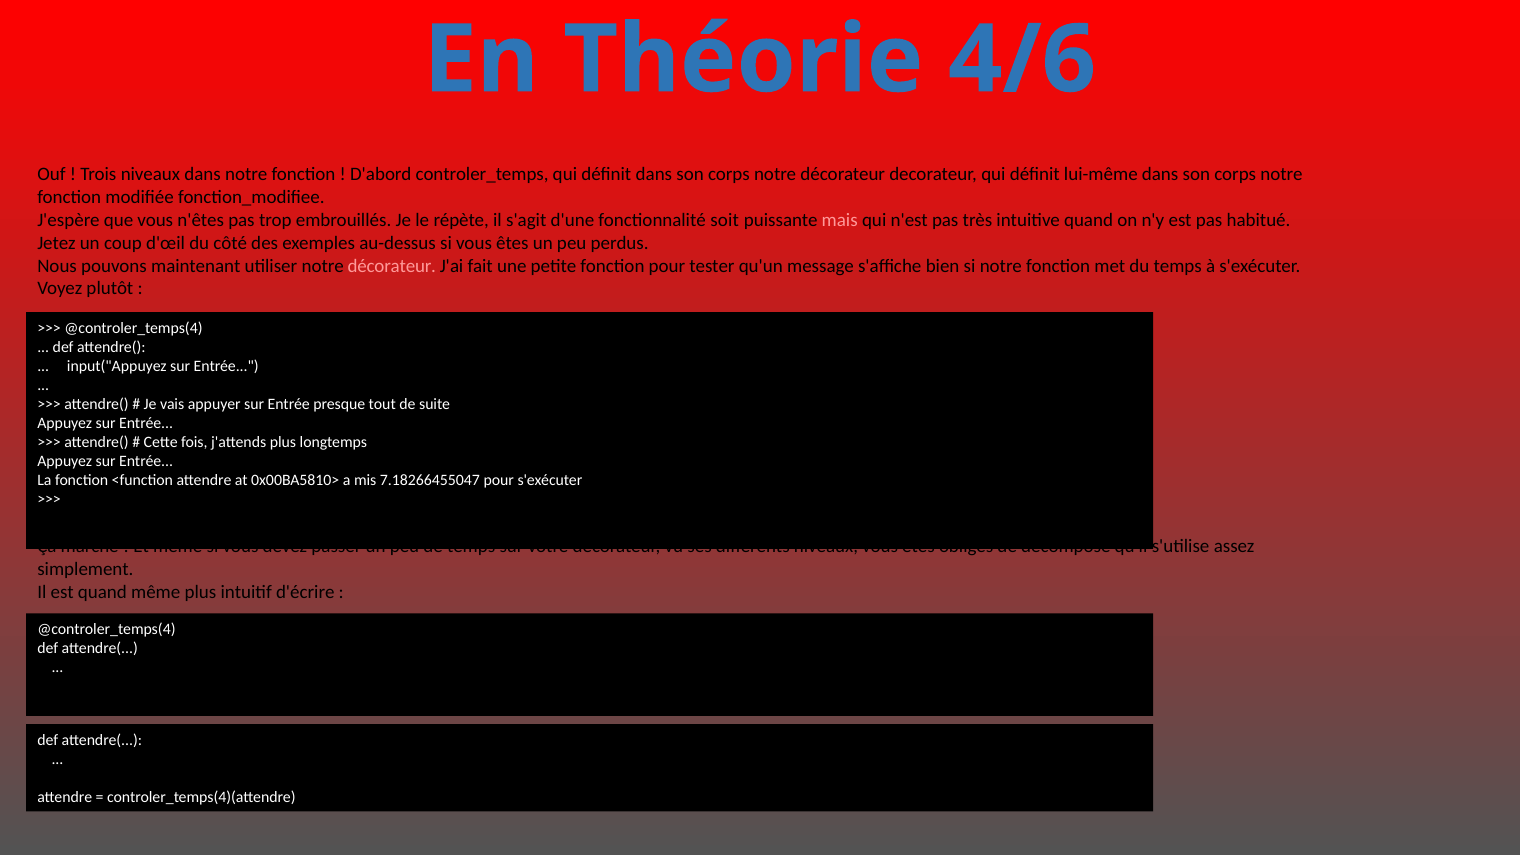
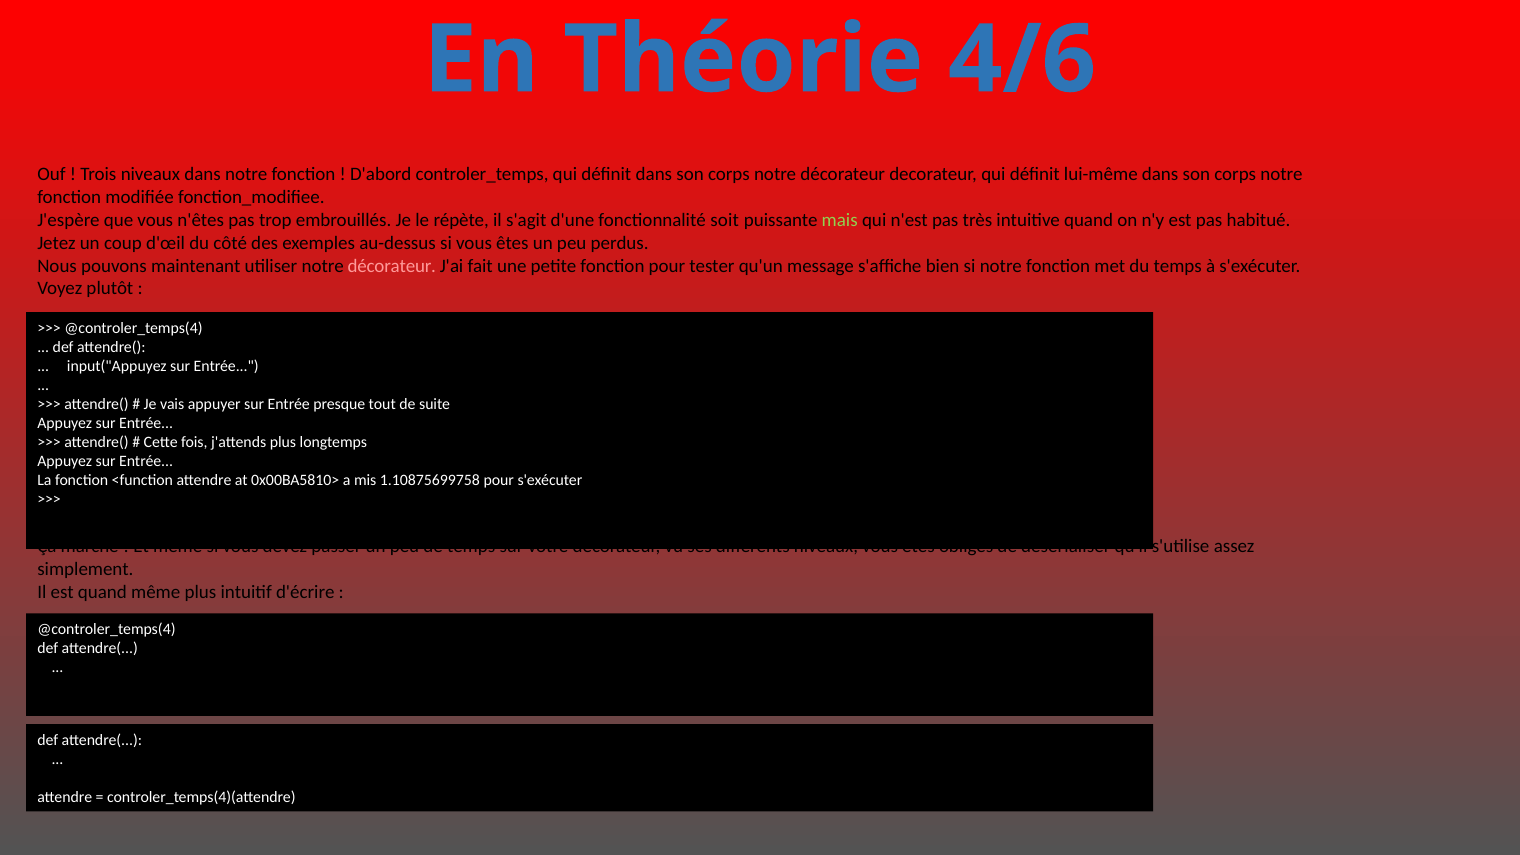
mais colour: pink -> light green
7.18266455047: 7.18266455047 -> 1.10875699758
décomposé: décomposé -> désérialiser
